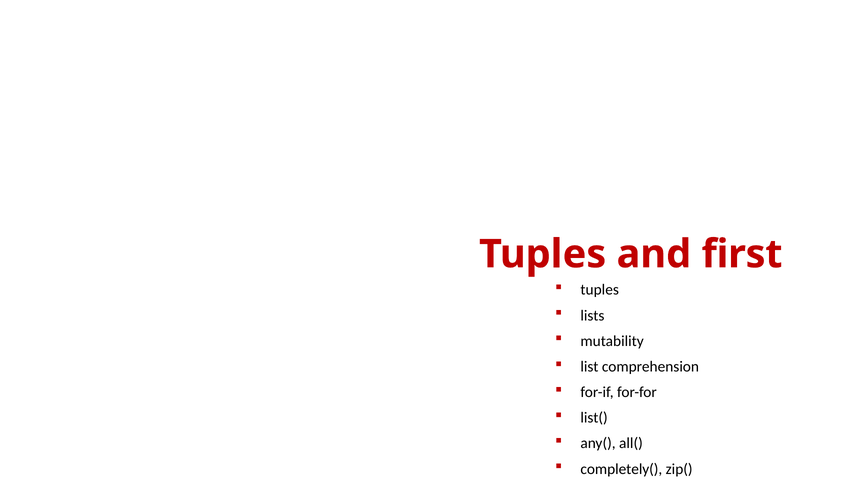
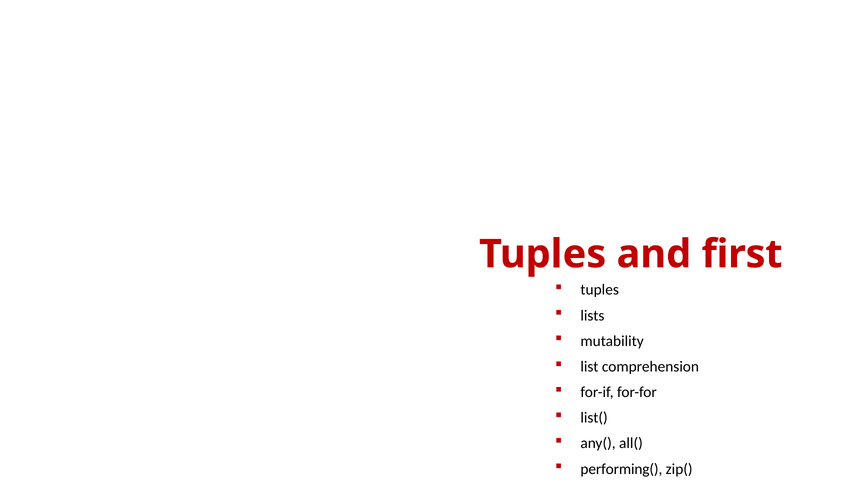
completely(: completely( -> performing(
